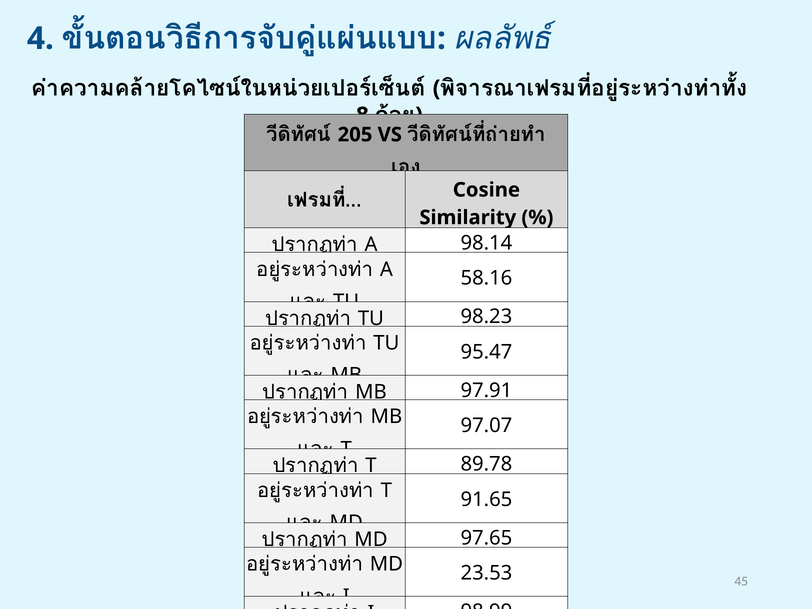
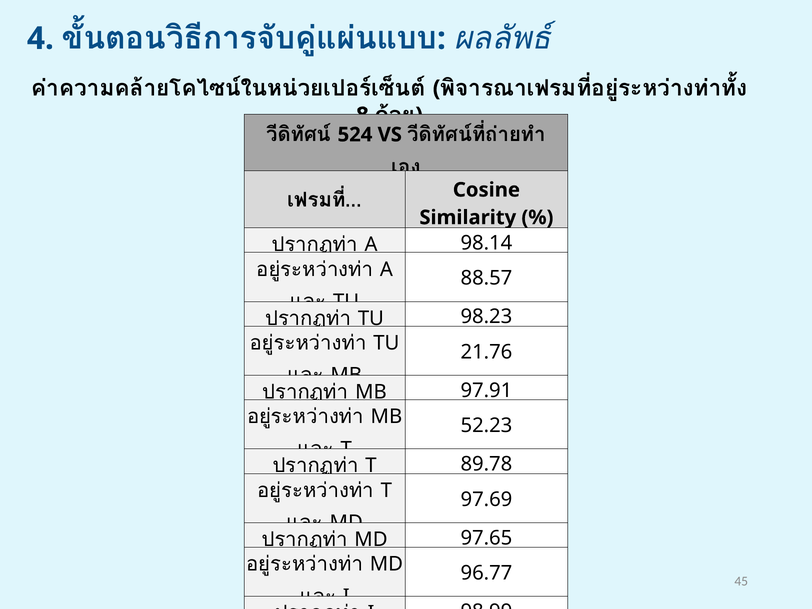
205: 205 -> 524
58.16: 58.16 -> 88.57
95.47: 95.47 -> 21.76
97.07: 97.07 -> 52.23
91.65: 91.65 -> 97.69
23.53: 23.53 -> 96.77
